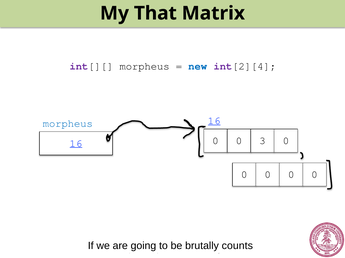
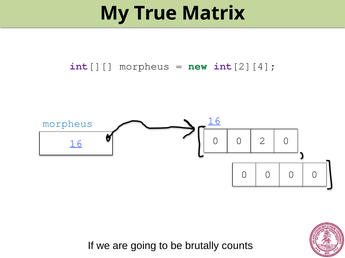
That: That -> True
new colour: blue -> green
3: 3 -> 2
